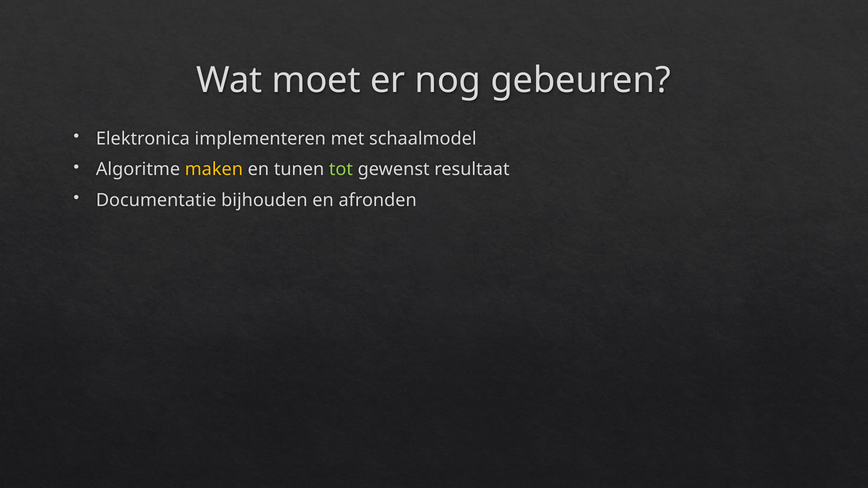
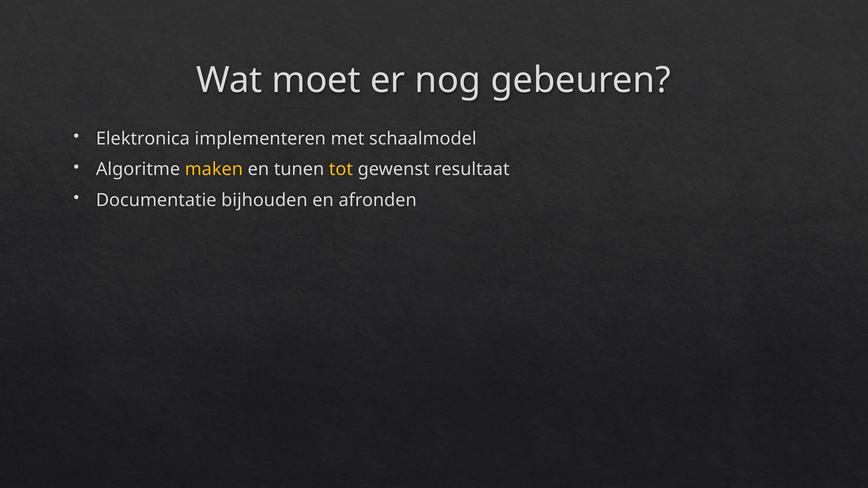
tot colour: light green -> yellow
